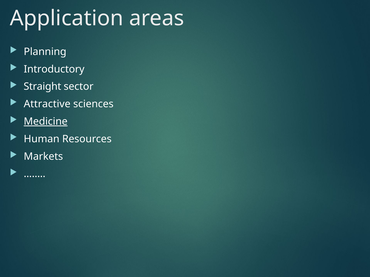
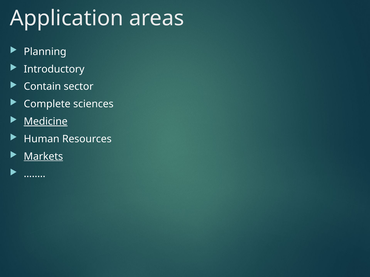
Straight: Straight -> Contain
Attractive: Attractive -> Complete
Markets underline: none -> present
